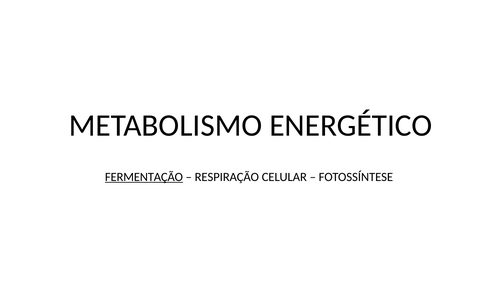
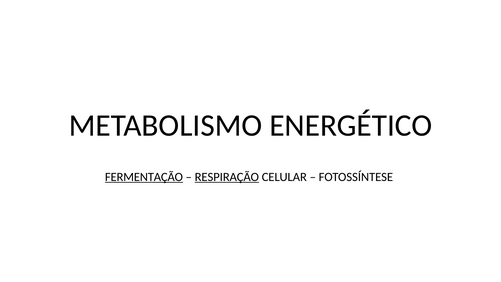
RESPIRAÇÃO underline: none -> present
